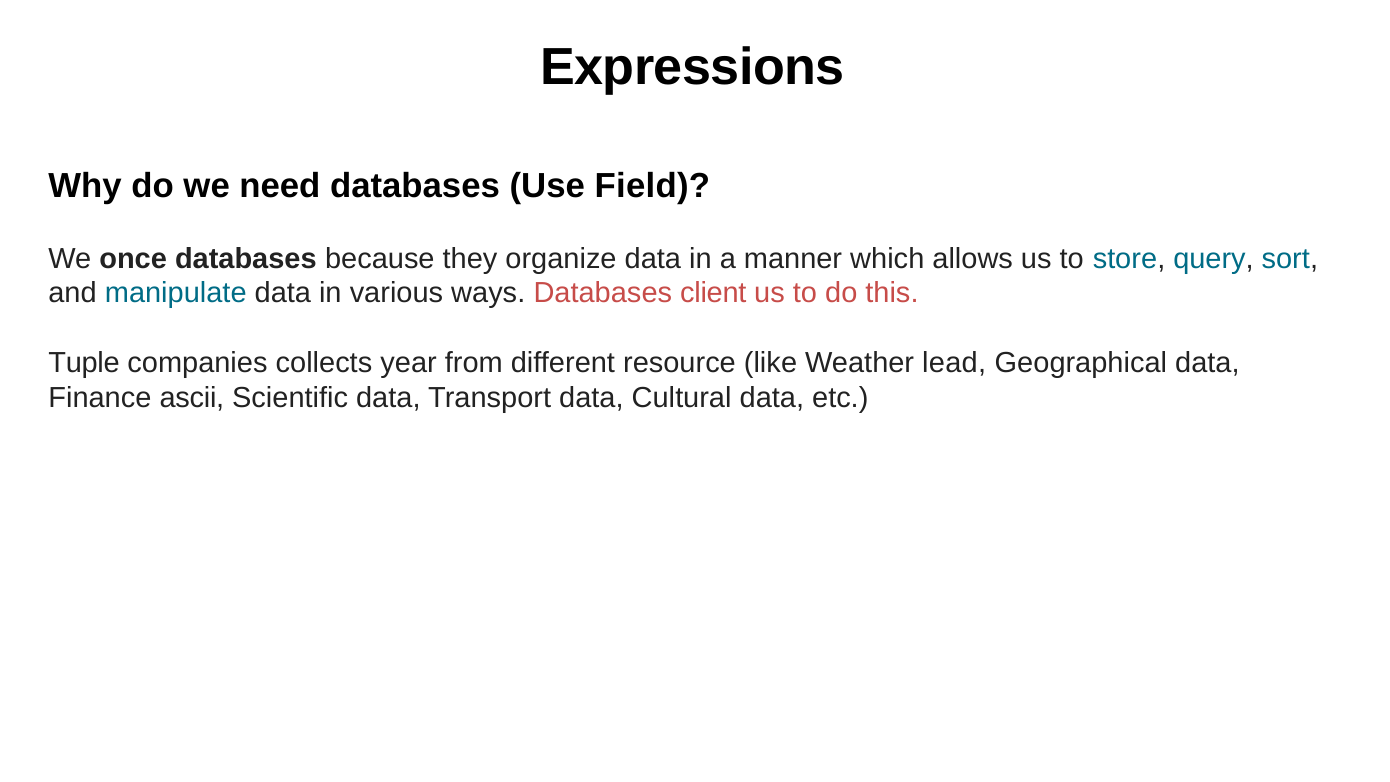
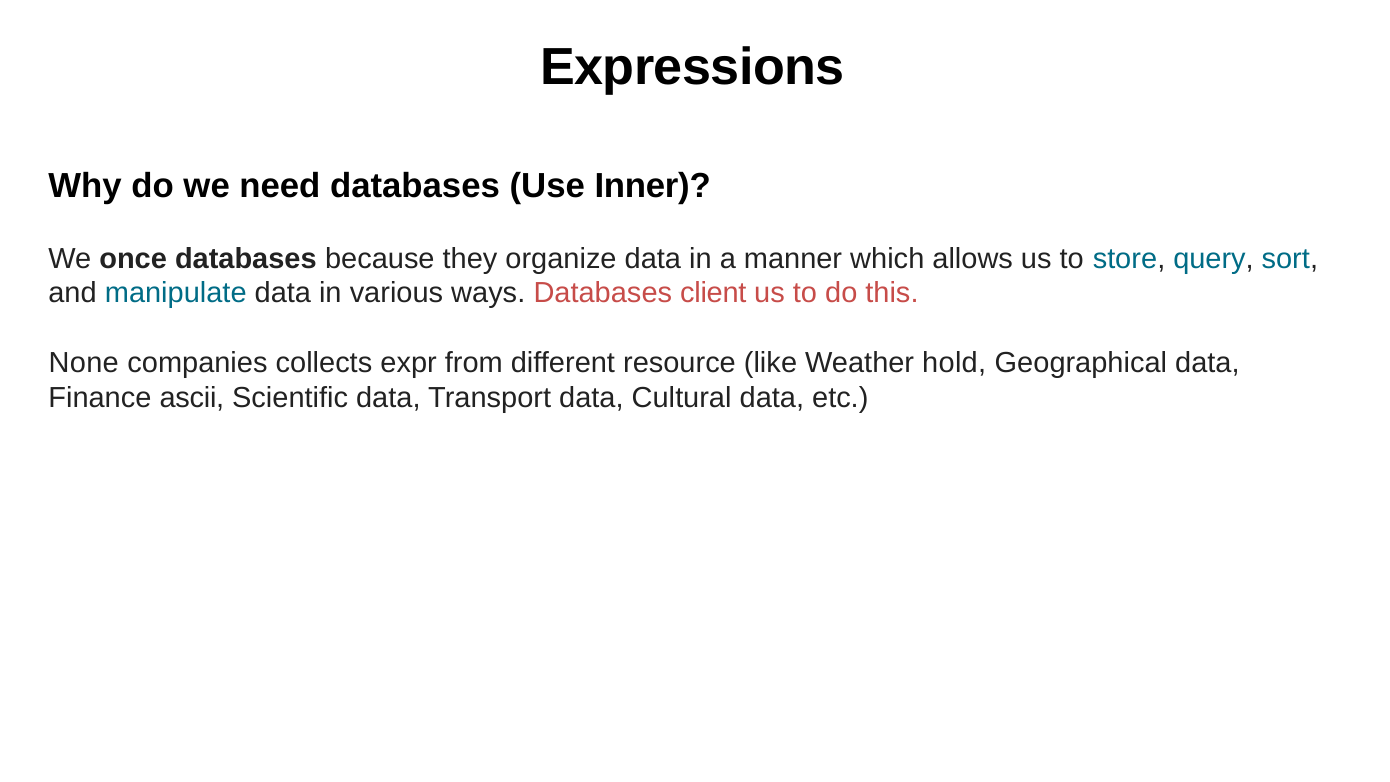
Field: Field -> Inner
Tuple: Tuple -> None
year: year -> expr
lead: lead -> hold
